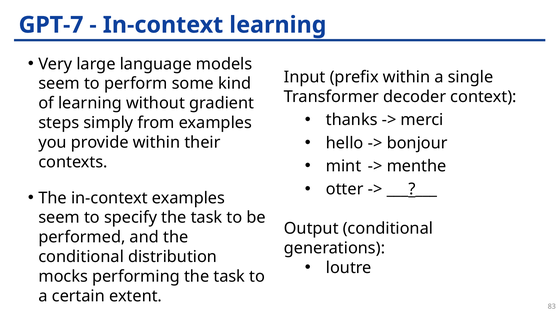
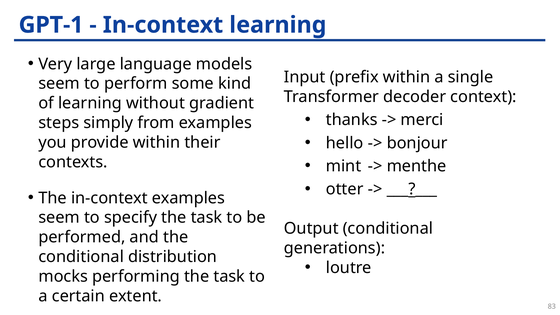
GPT-7: GPT-7 -> GPT-1
